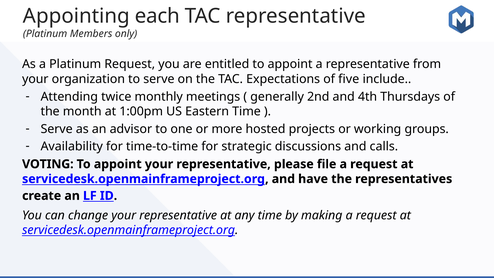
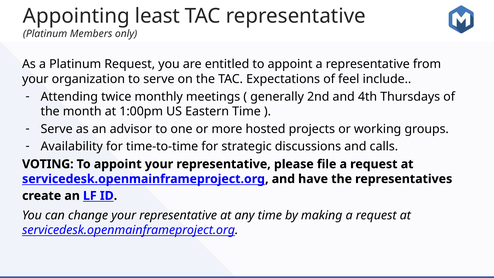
each: each -> least
five: five -> feel
